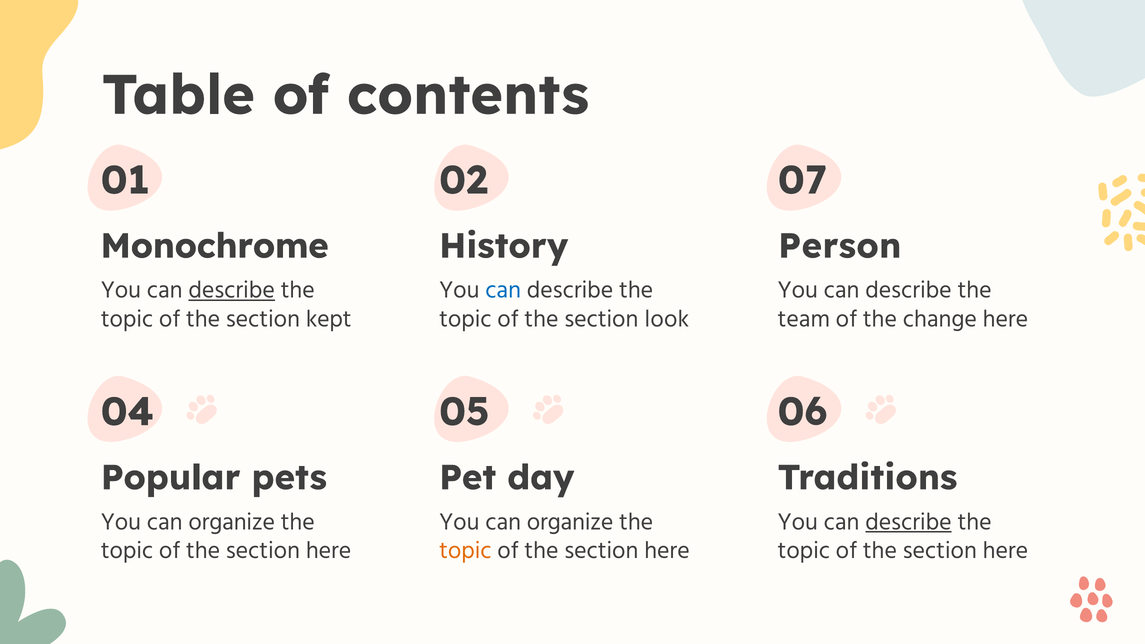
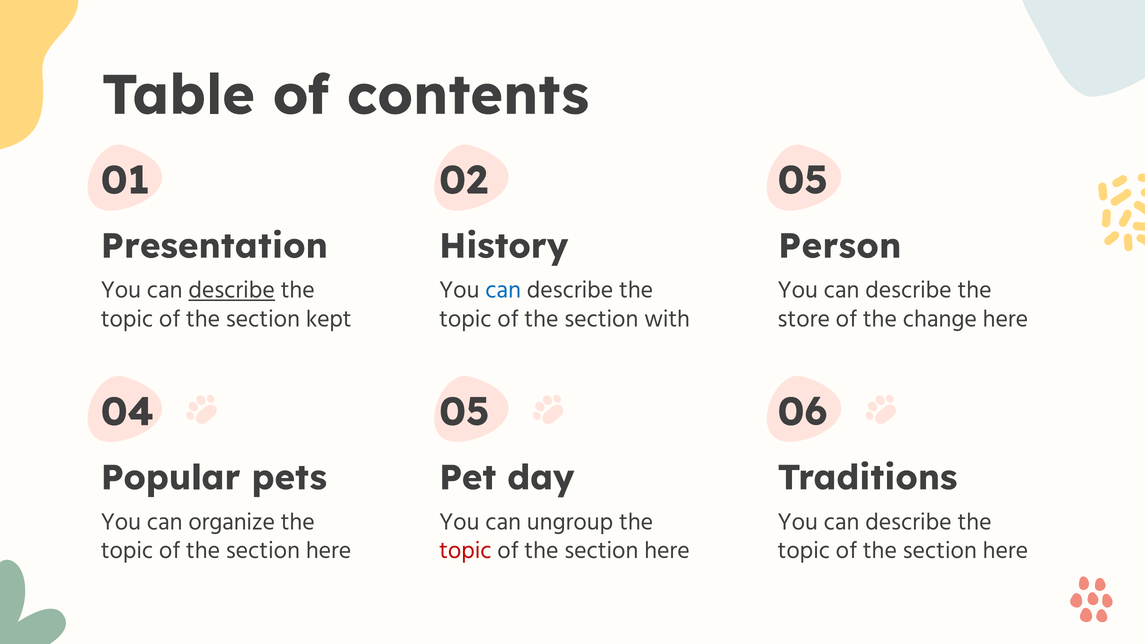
02 07: 07 -> 05
Monochrome: Monochrome -> Presentation
look: look -> with
team: team -> store
organize at (570, 522): organize -> ungroup
describe at (908, 522) underline: present -> none
topic at (465, 550) colour: orange -> red
